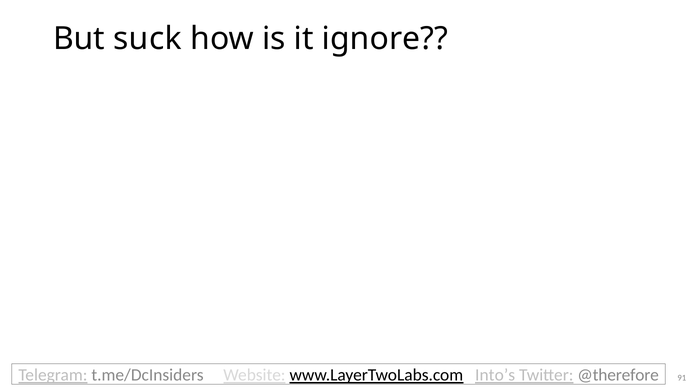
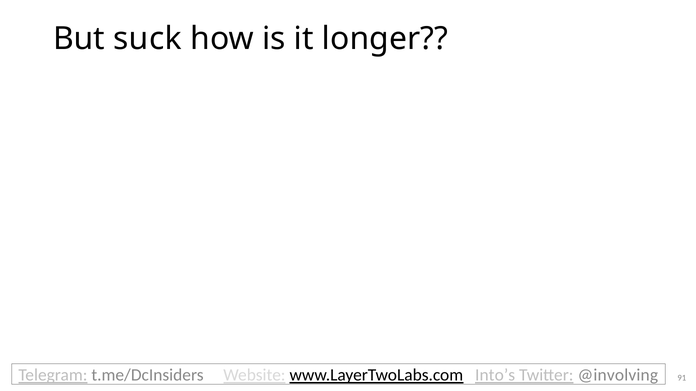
ignore: ignore -> longer
@therefore: @therefore -> @involving
